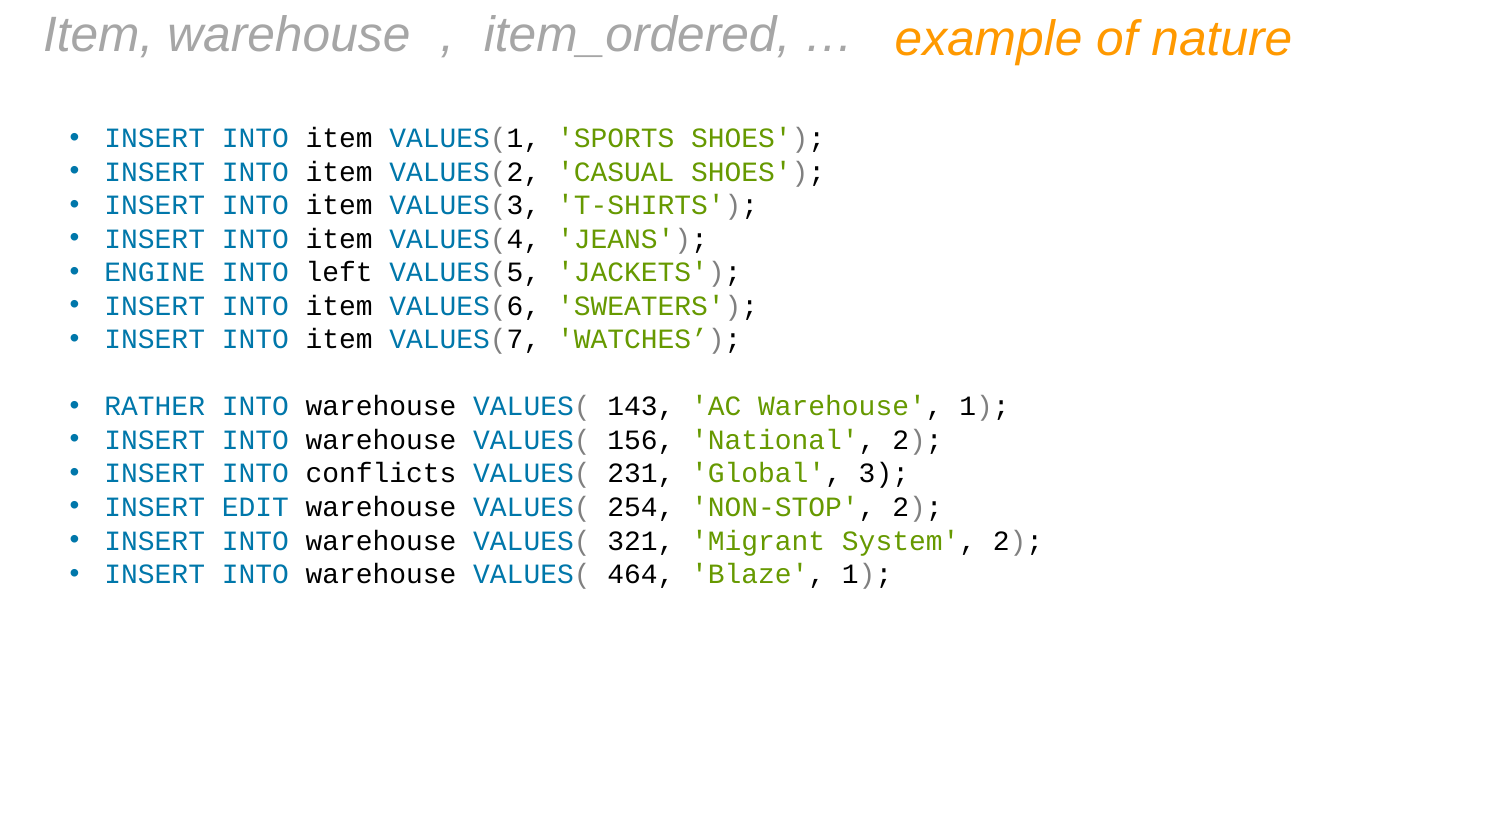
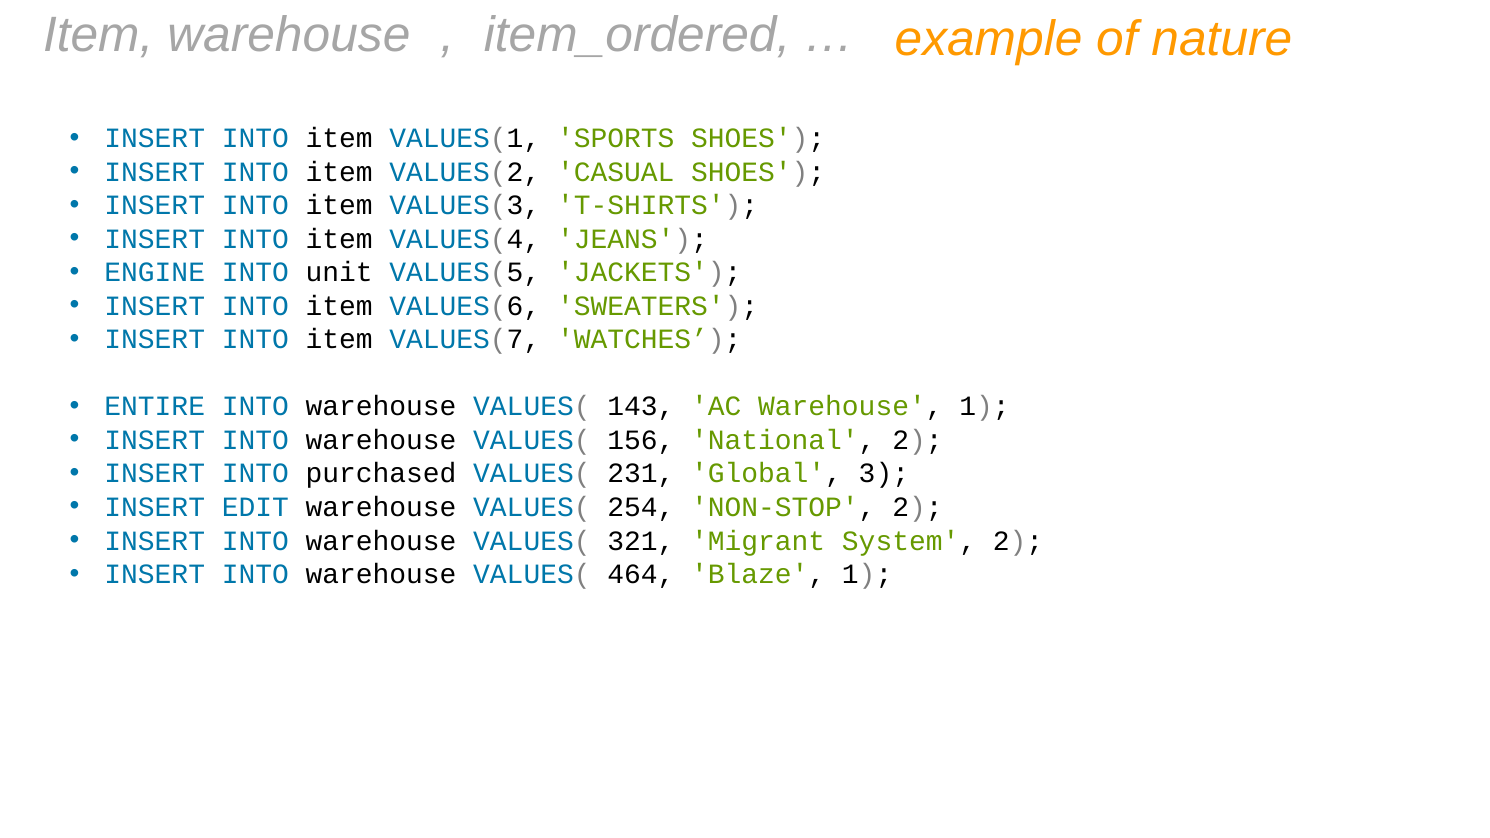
left: left -> unit
RATHER: RATHER -> ENTIRE
conflicts: conflicts -> purchased
